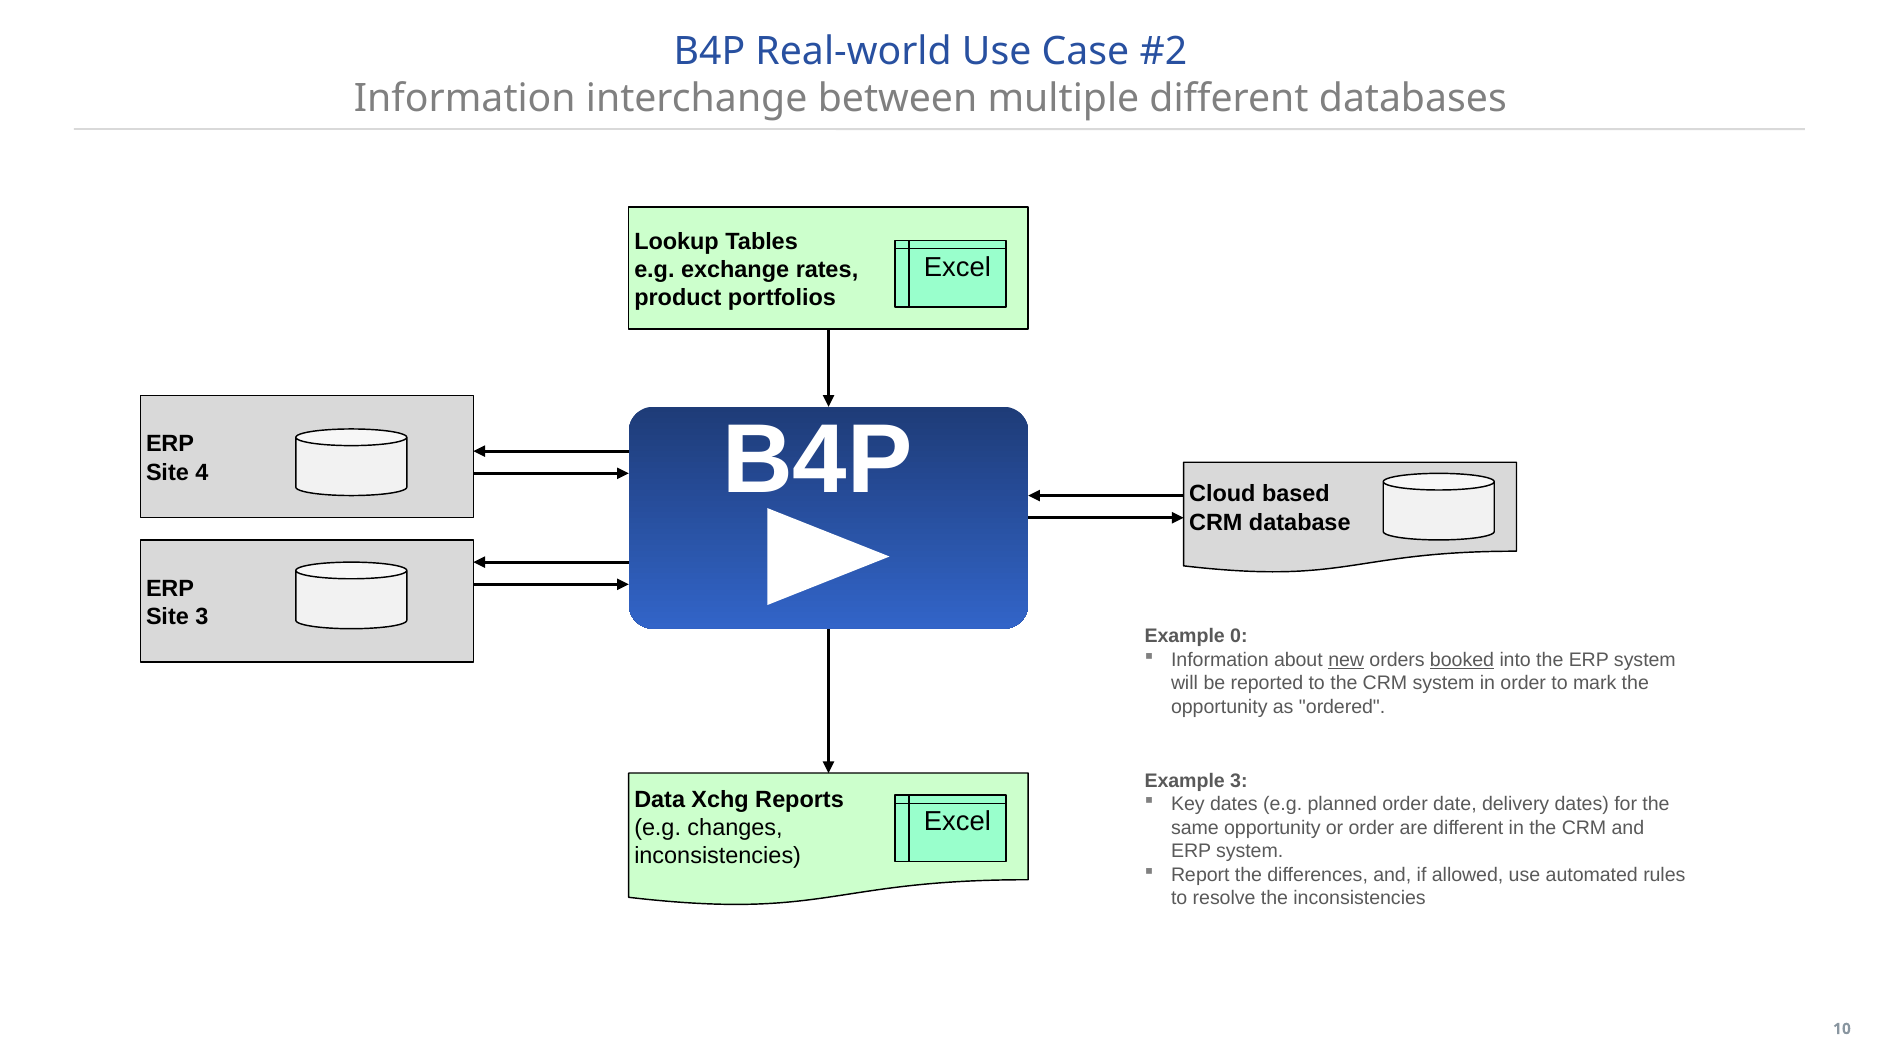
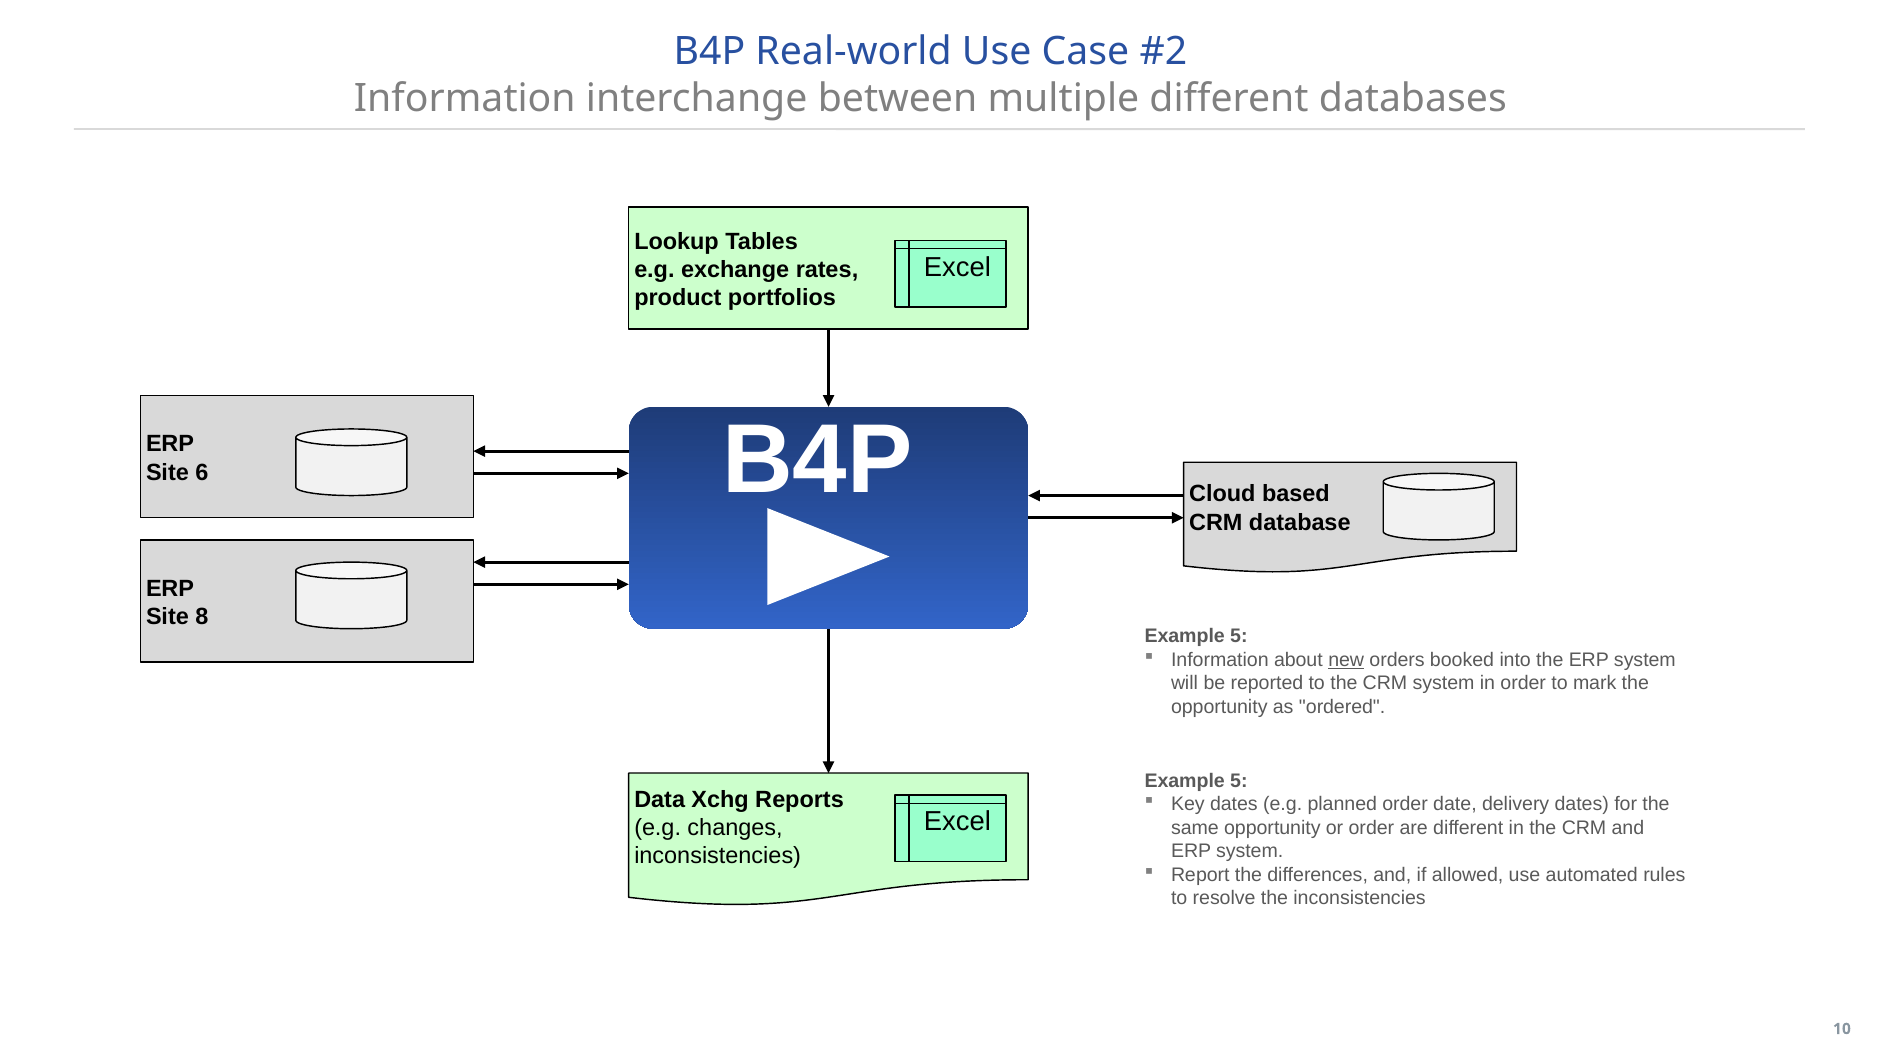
4: 4 -> 6
Site 3: 3 -> 8
0 at (1239, 636): 0 -> 5
booked underline: present -> none
3 at (1239, 781): 3 -> 5
